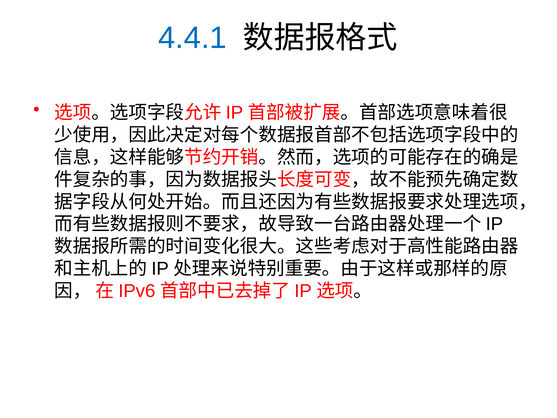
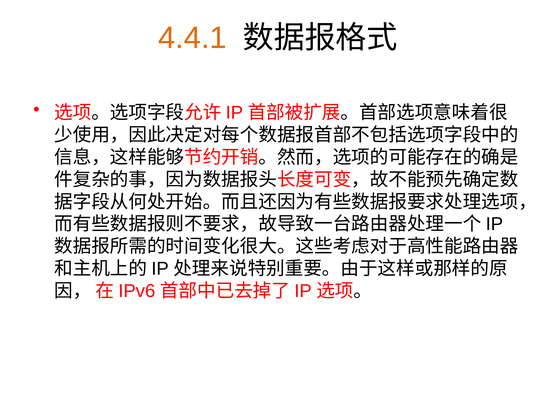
4.4.1 colour: blue -> orange
